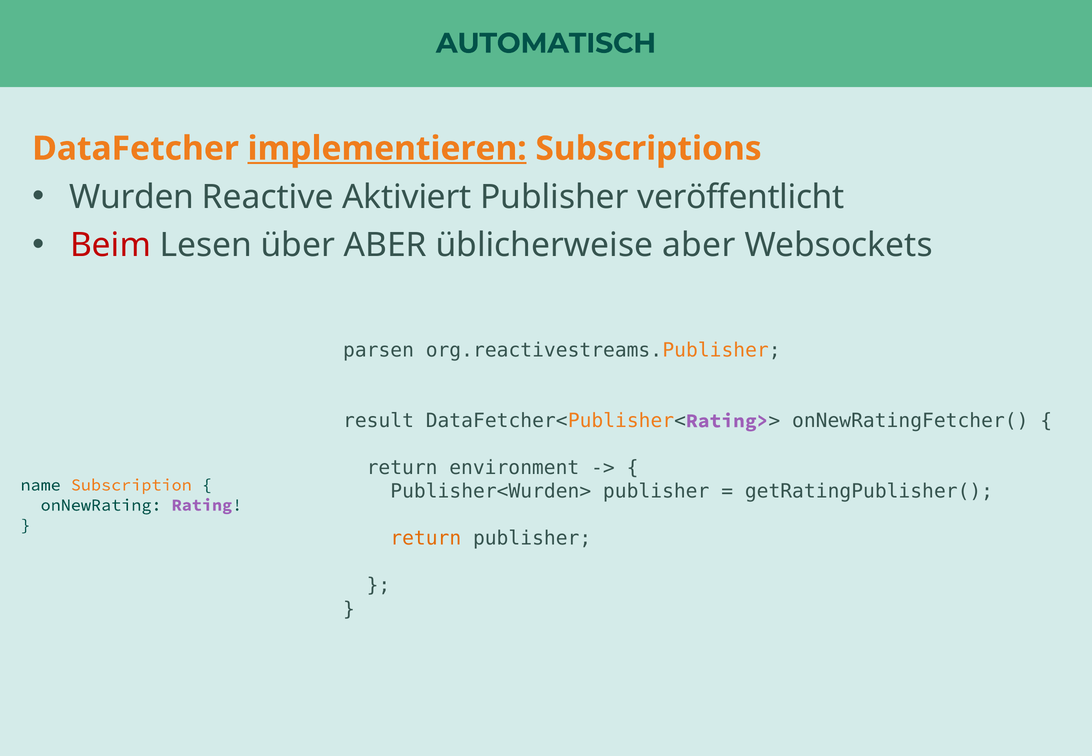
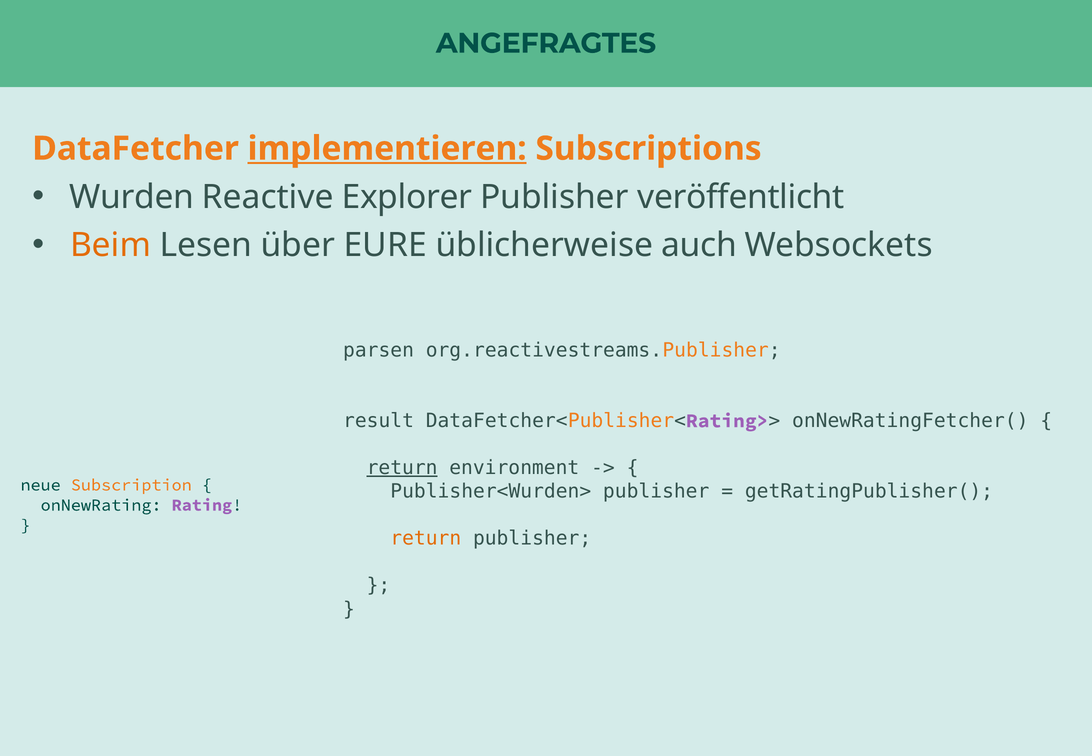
AUTOMATISCH: AUTOMATISCH -> ANGEFRAGTES
Aktiviert: Aktiviert -> Explorer
Beim colour: red -> orange
über ABER: ABER -> EURE
üblicherweise aber: aber -> auch
return at (402, 468) underline: none -> present
name: name -> neue
